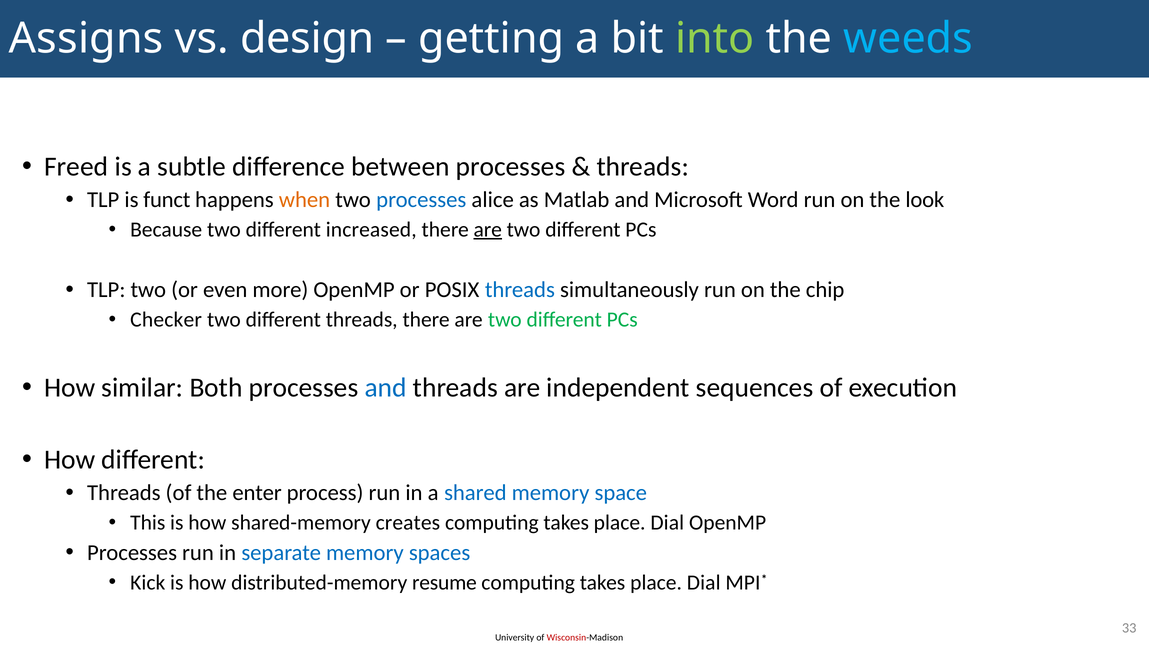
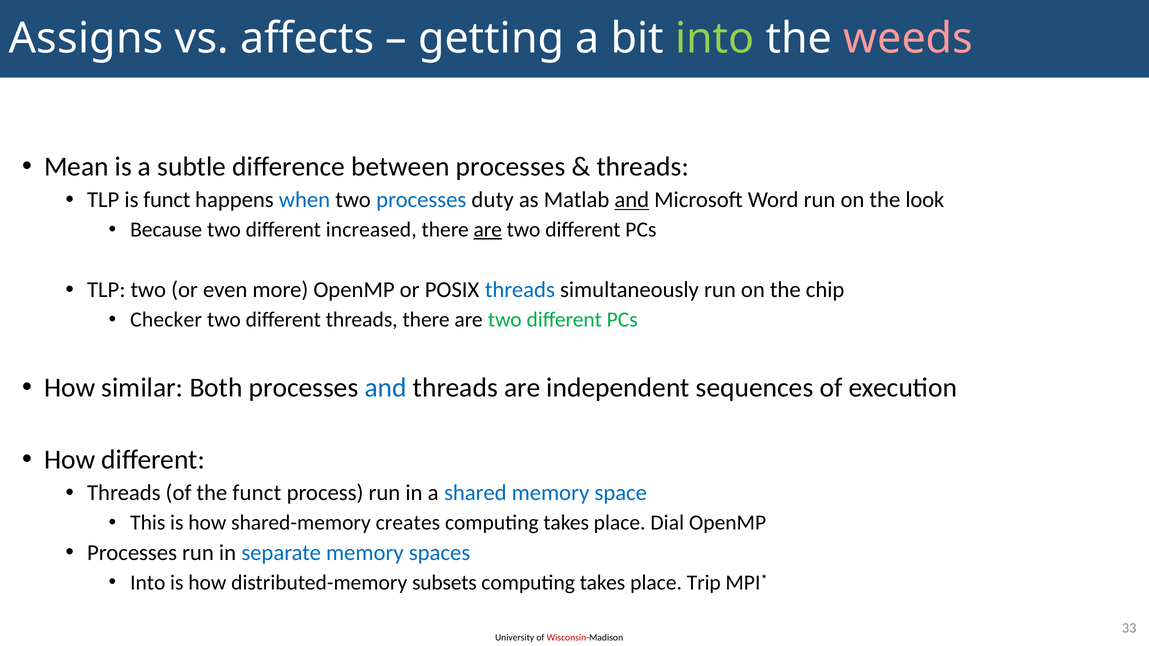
design: design -> affects
weeds colour: light blue -> pink
Freed: Freed -> Mean
when colour: orange -> blue
alice: alice -> duty
and at (632, 200) underline: none -> present
the enter: enter -> funct
Kick at (148, 583): Kick -> Into
resume: resume -> subsets
Dial at (704, 583): Dial -> Trip
